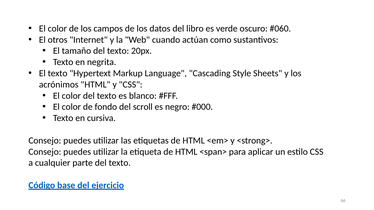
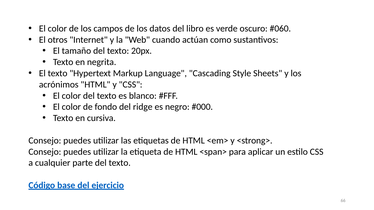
scroll: scroll -> ridge
